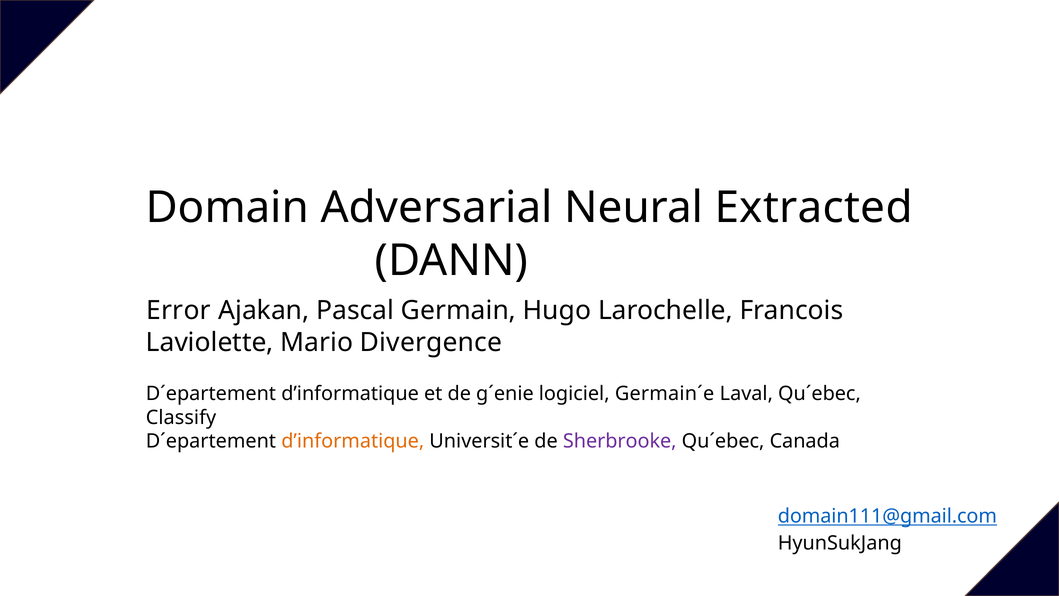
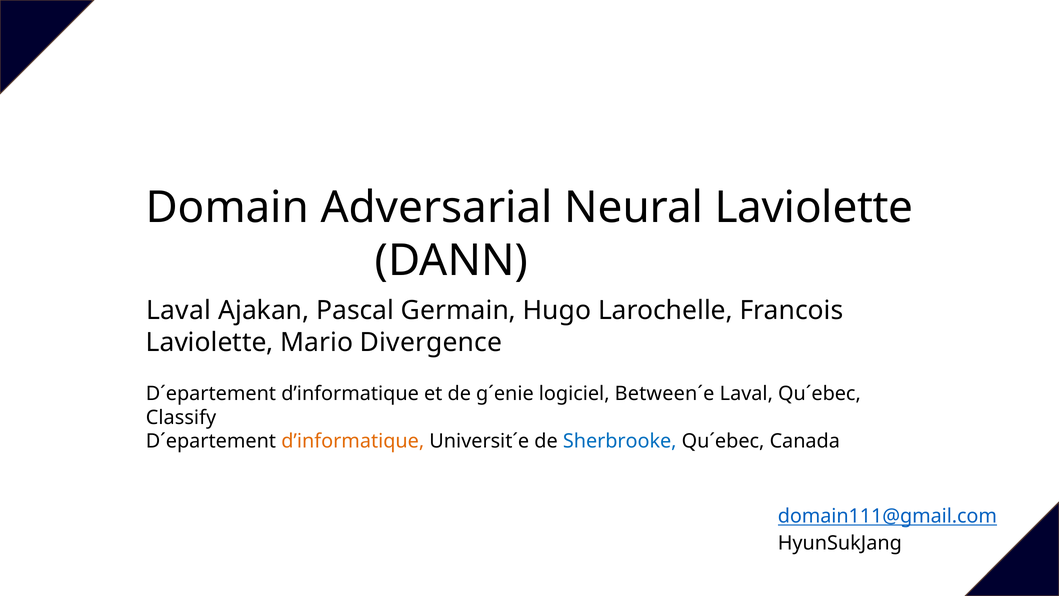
Neural Extracted: Extracted -> Laviolette
Error at (179, 311): Error -> Laval
Germain´e: Germain´e -> Between´e
Sherbrooke colour: purple -> blue
